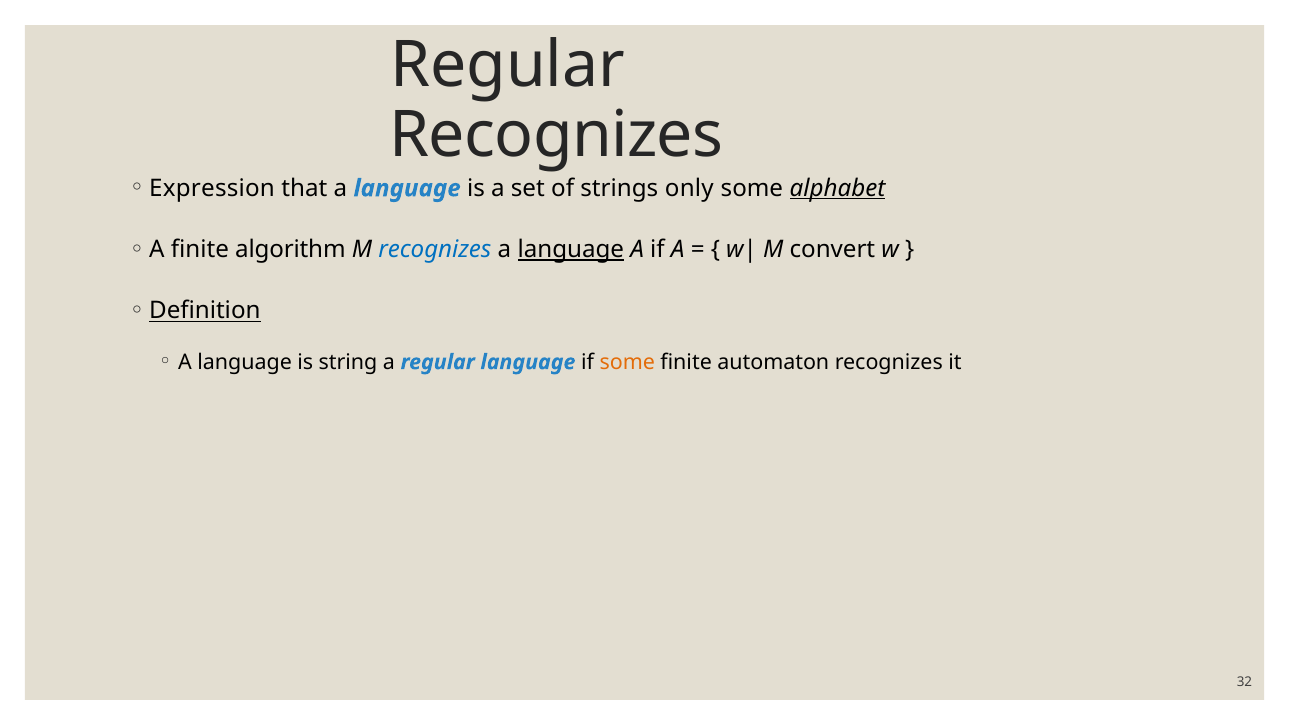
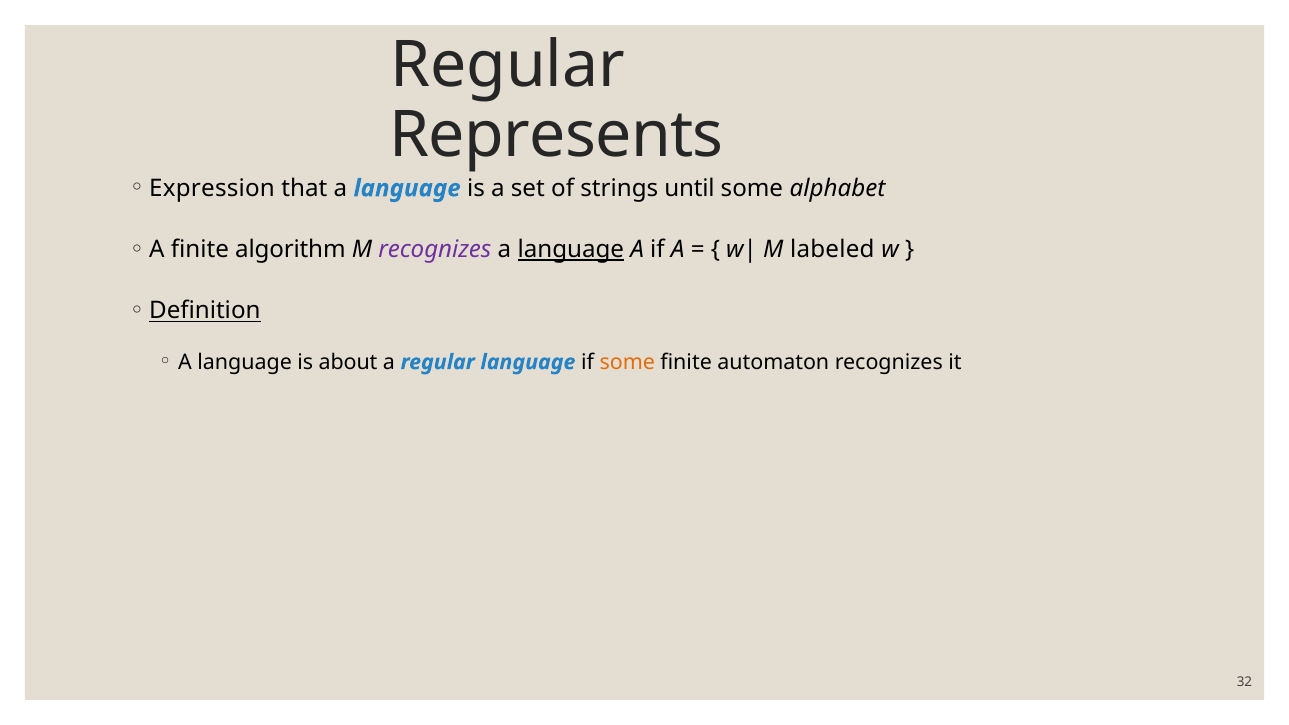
Recognizes at (557, 135): Recognizes -> Represents
only: only -> until
alphabet underline: present -> none
recognizes at (435, 250) colour: blue -> purple
convert: convert -> labeled
string: string -> about
